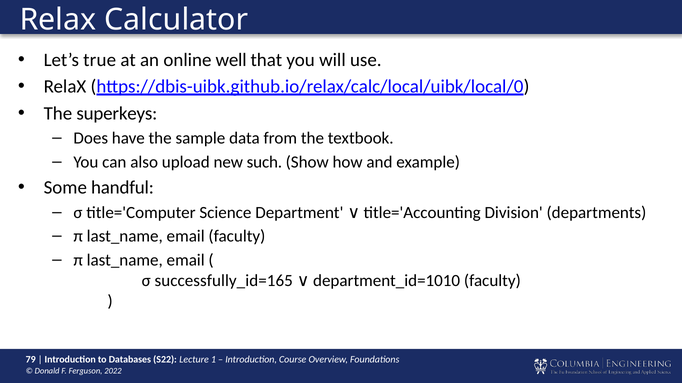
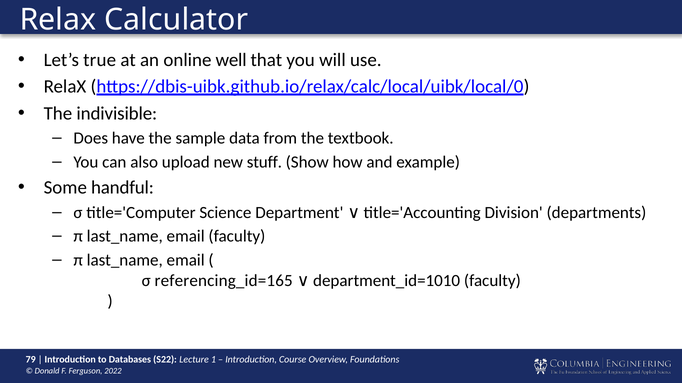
superkeys: superkeys -> indivisible
such: such -> stuff
successfully_id=165: successfully_id=165 -> referencing_id=165
